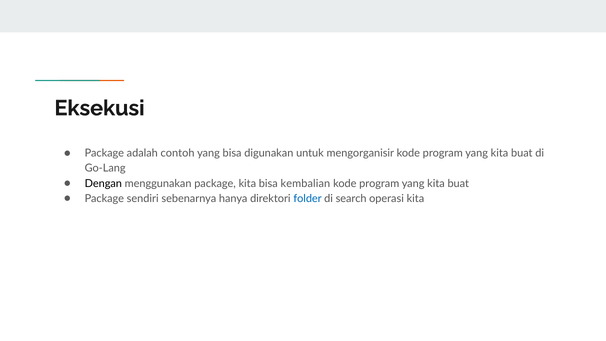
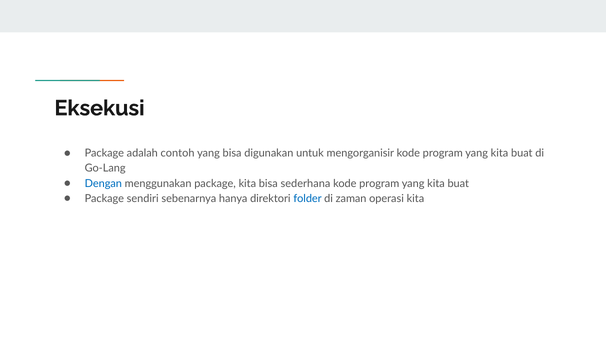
Dengan colour: black -> blue
kembalian: kembalian -> sederhana
search: search -> zaman
